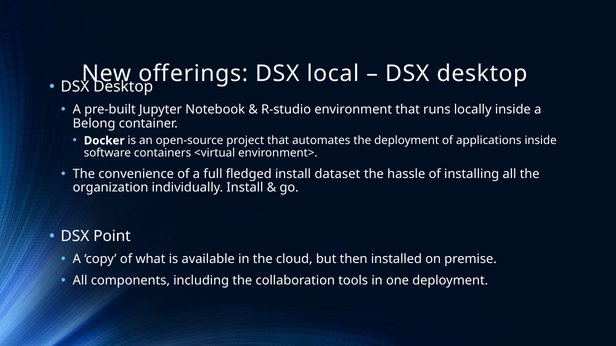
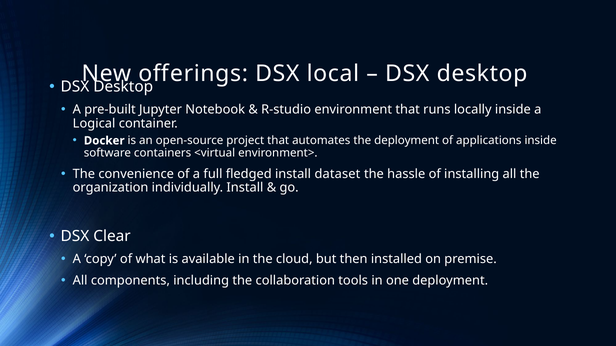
Belong: Belong -> Logical
Point: Point -> Clear
